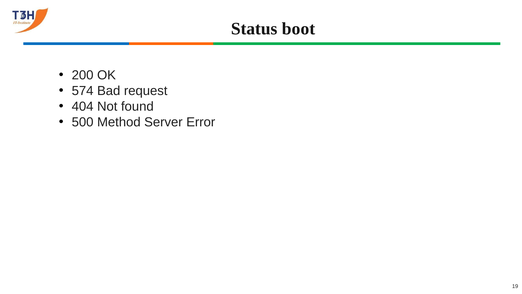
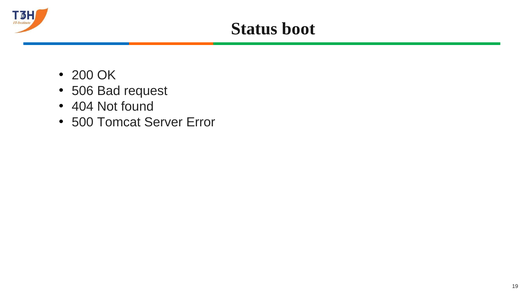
574: 574 -> 506
Method: Method -> Tomcat
